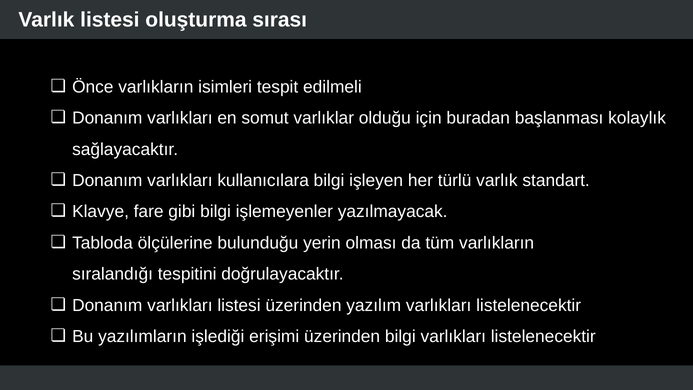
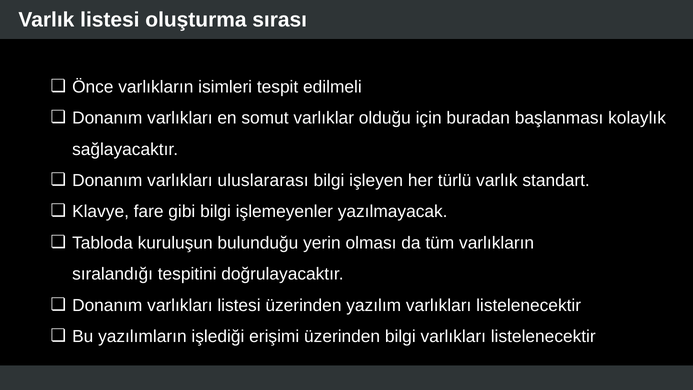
kullanıcılara: kullanıcılara -> uluslararası
ölçülerine: ölçülerine -> kuruluşun
